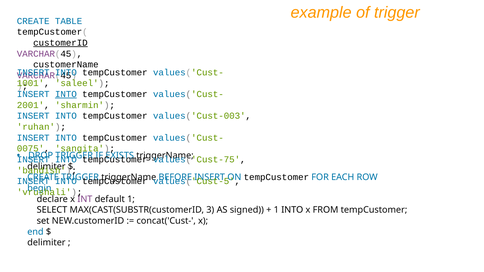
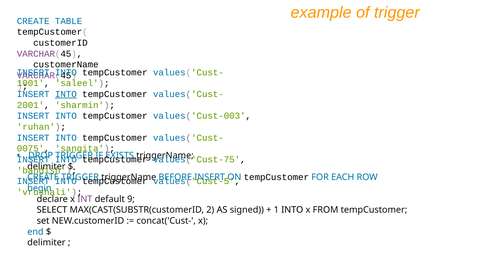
customerID underline: present -> none
default 1: 1 -> 9
3: 3 -> 2
